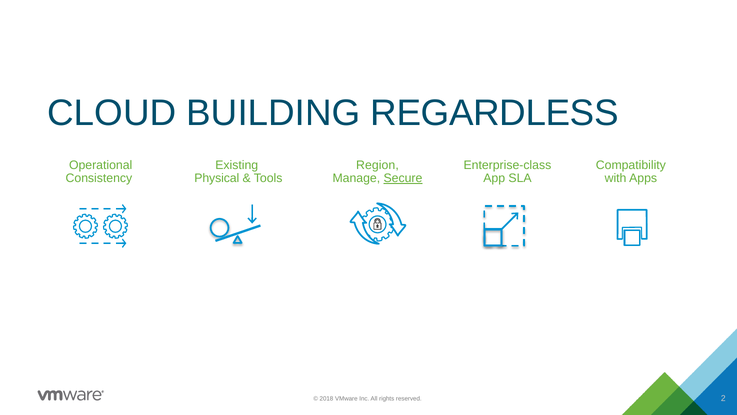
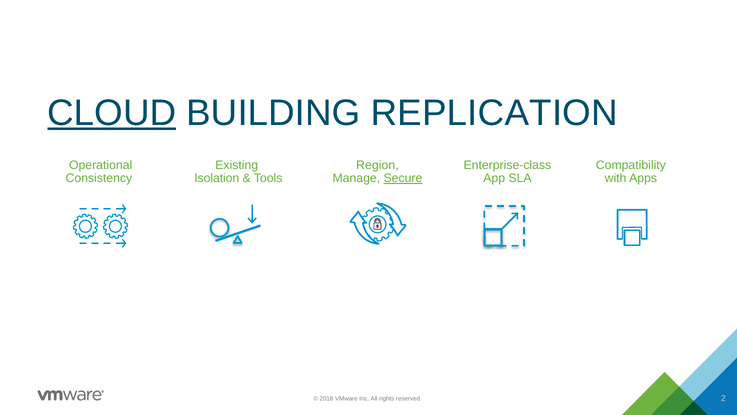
CLOUD underline: none -> present
REGARDLESS: REGARDLESS -> REPLICATION
Physical: Physical -> Isolation
